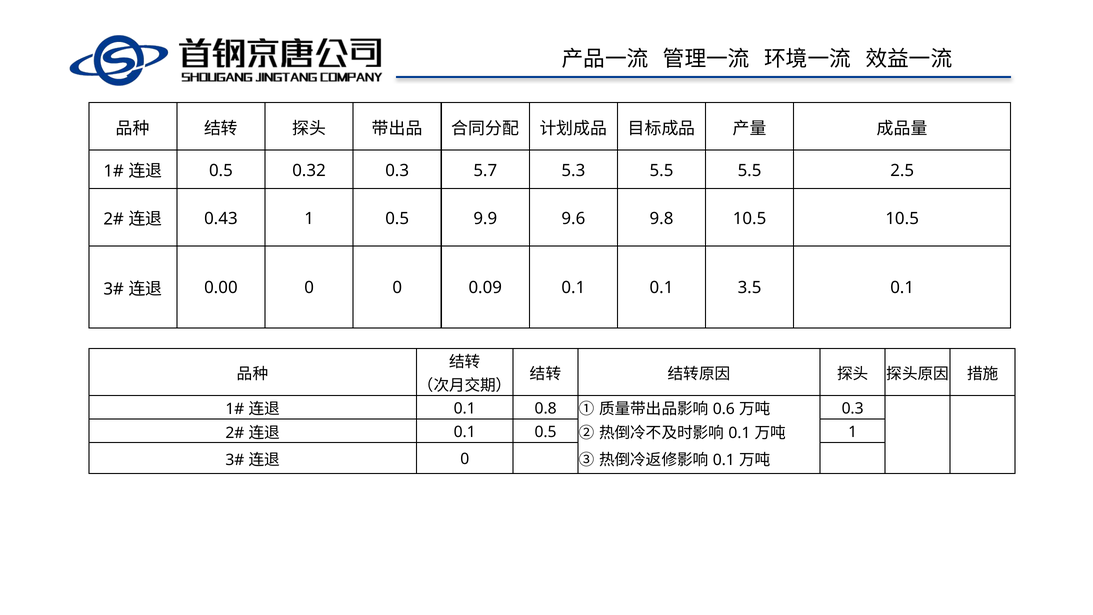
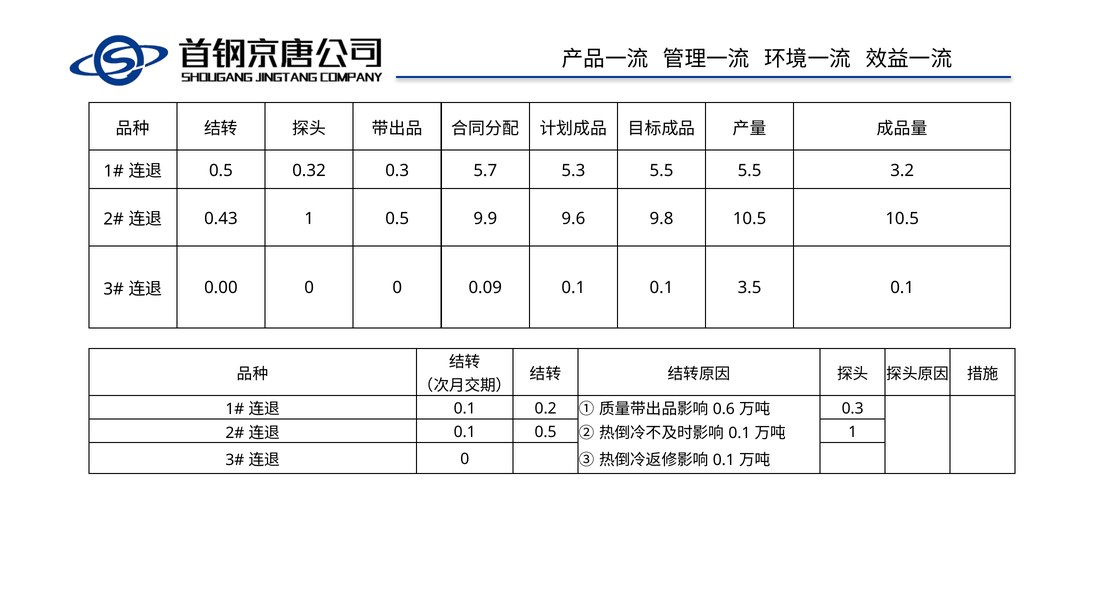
2.5: 2.5 -> 3.2
0.8: 0.8 -> 0.2
